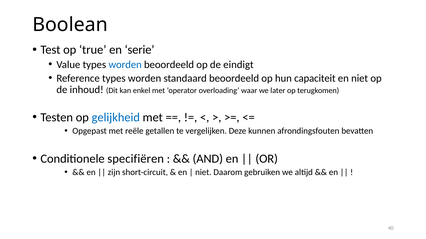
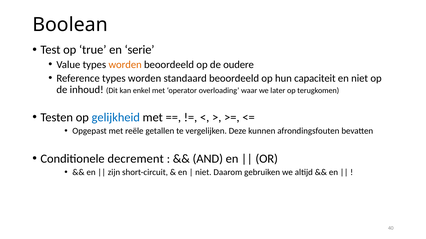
worden at (125, 65) colour: blue -> orange
eindigt: eindigt -> oudere
specifiëren: specifiëren -> decrement
